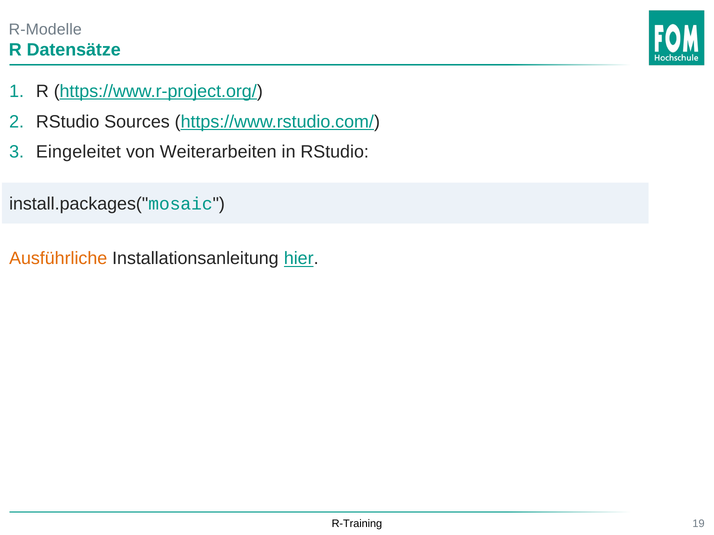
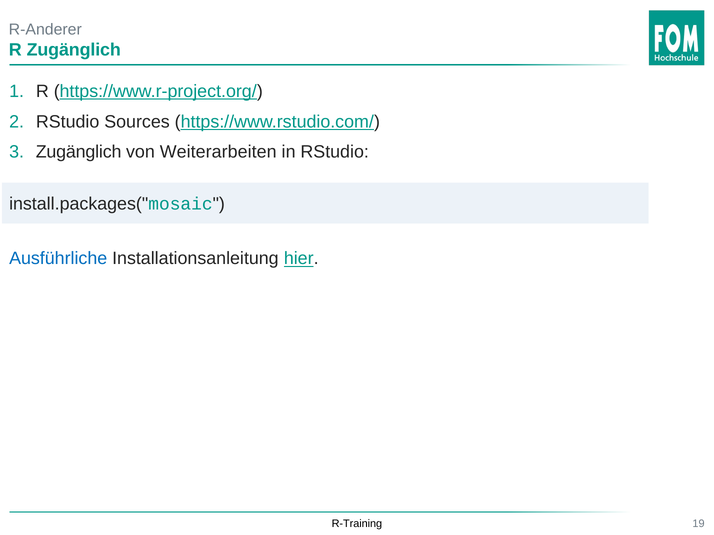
R-Modelle: R-Modelle -> R-Anderer
R Datensätze: Datensätze -> Zugänglich
Eingeleitet at (78, 152): Eingeleitet -> Zugänglich
Ausführliche colour: orange -> blue
